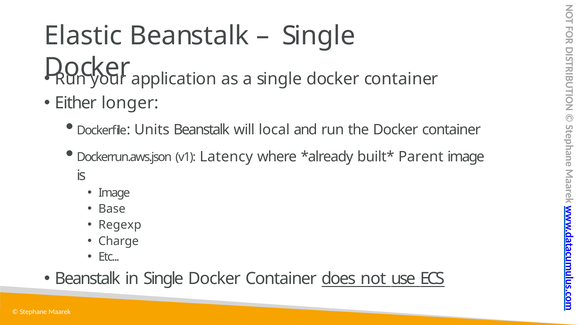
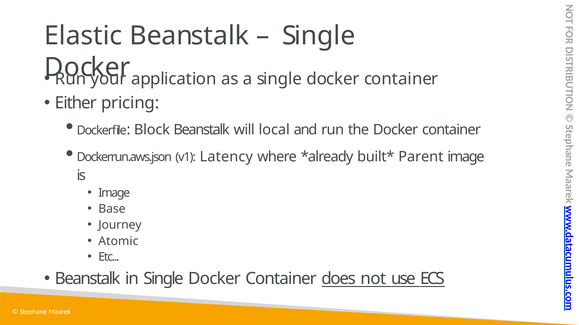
longer: longer -> pricing
Units: Units -> Block
Regexp: Regexp -> Journey
Charge: Charge -> Atomic
